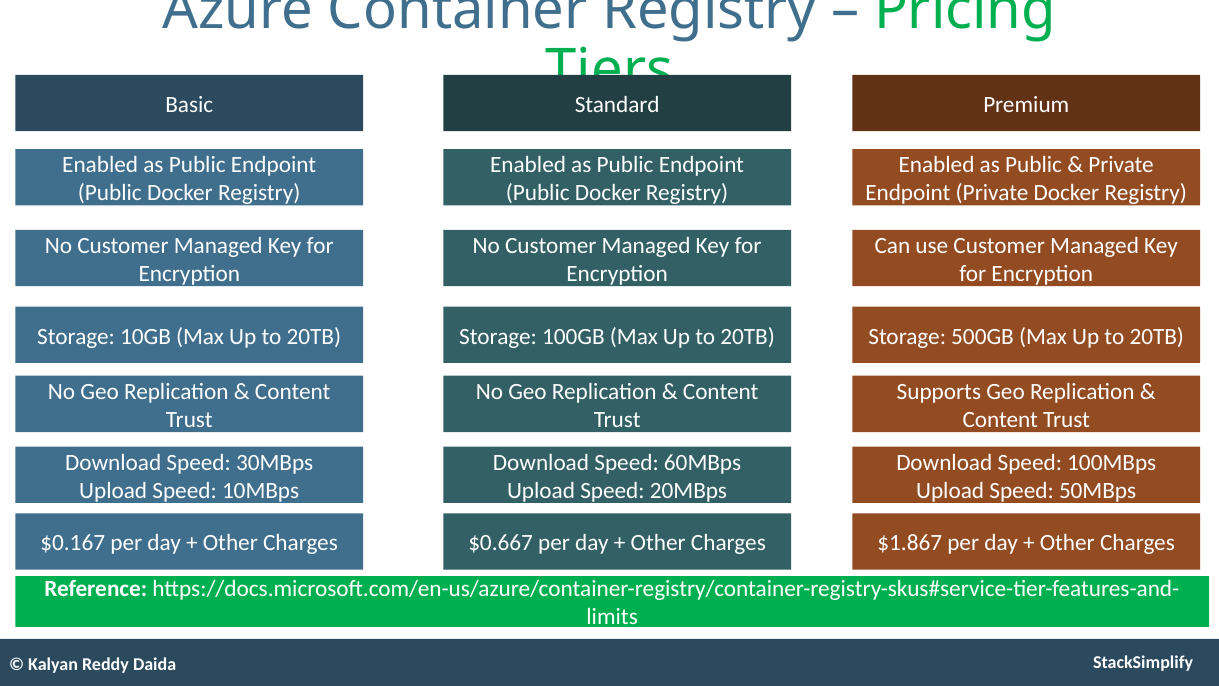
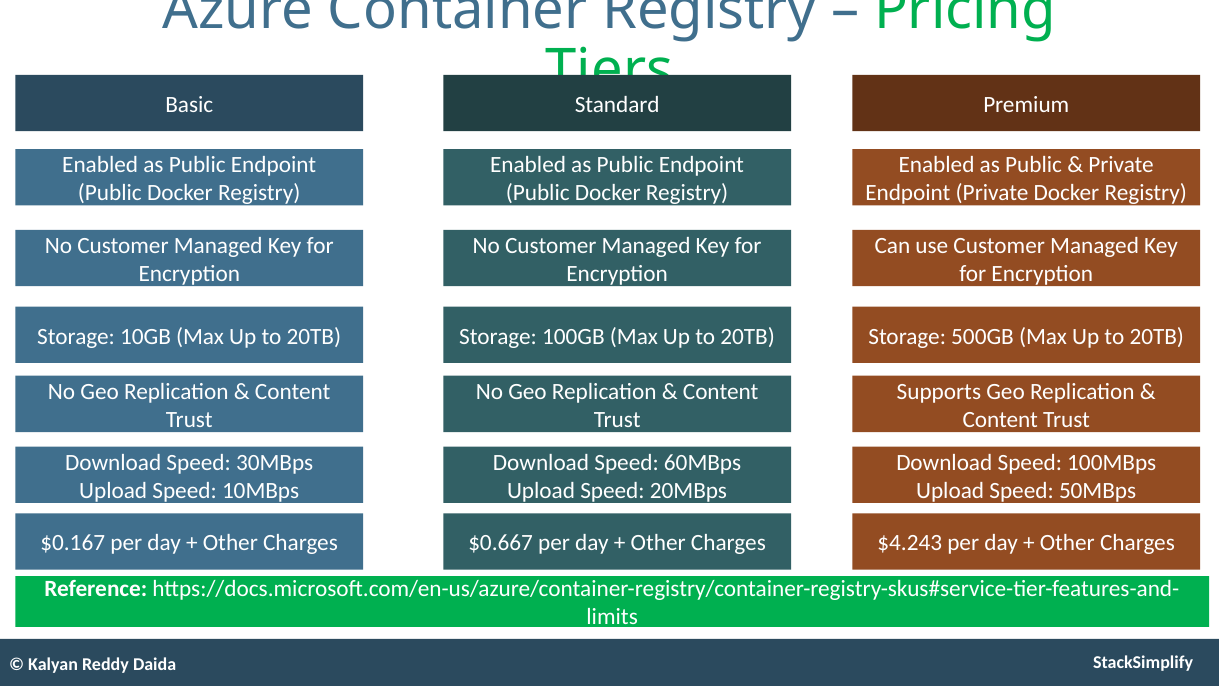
$1.867: $1.867 -> $4.243
